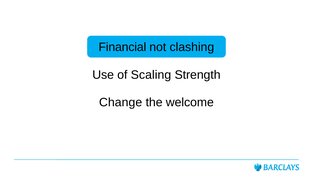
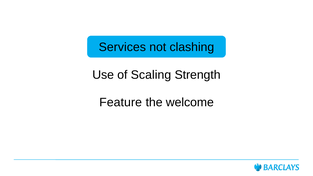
Financial: Financial -> Services
Change: Change -> Feature
